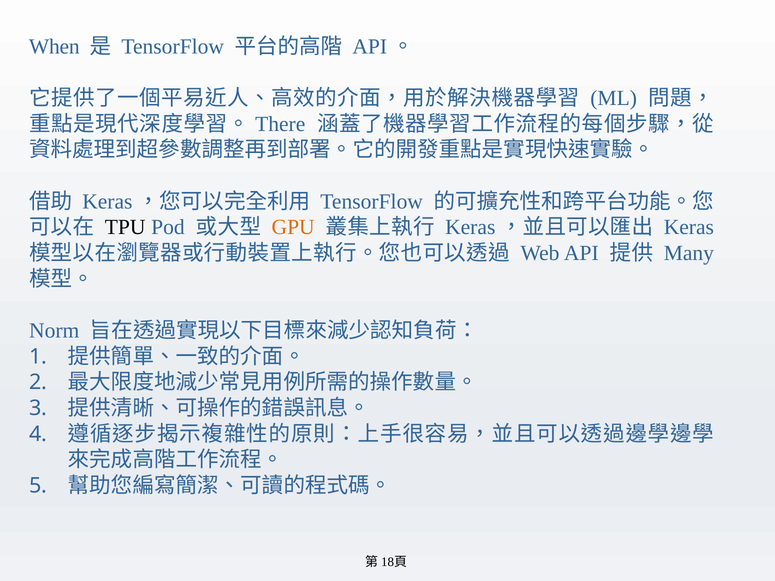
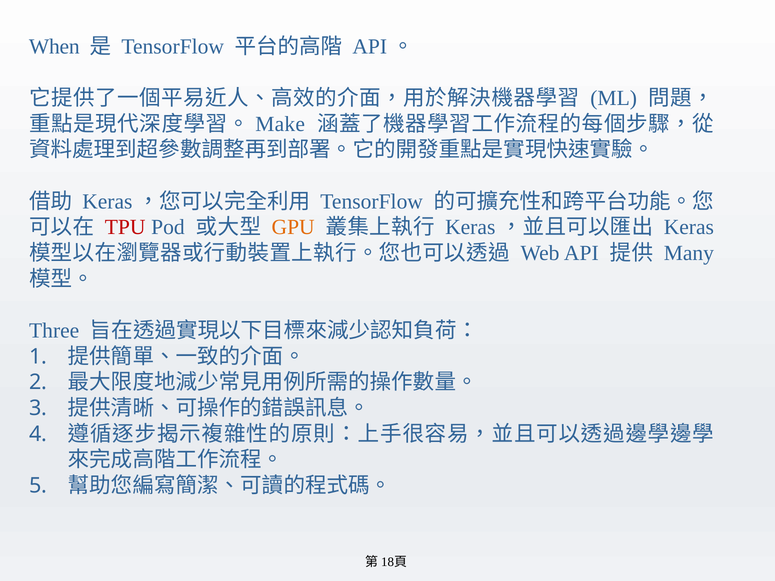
There: There -> Make
TPU colour: black -> red
Norm: Norm -> Three
